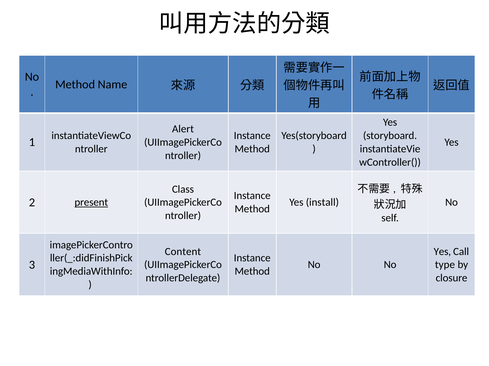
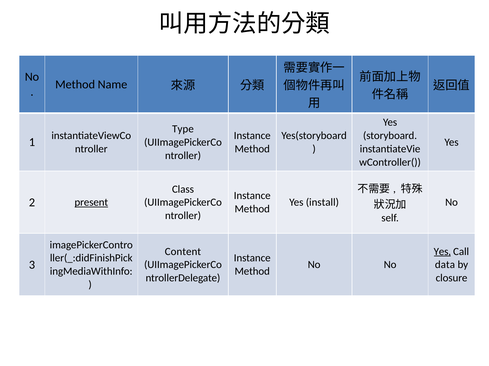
Alert: Alert -> Type
Yes at (442, 252) underline: none -> present
type: type -> data
